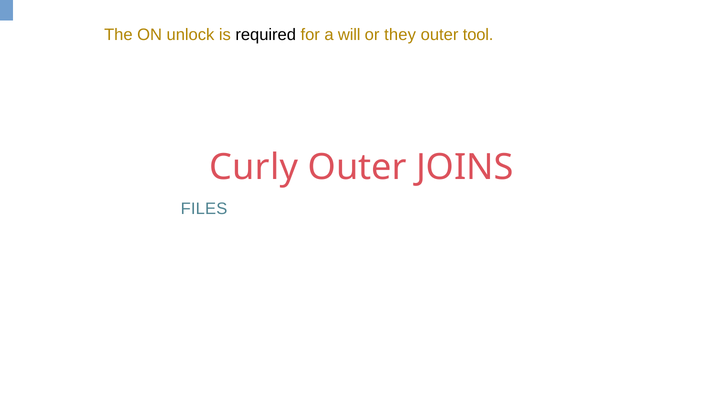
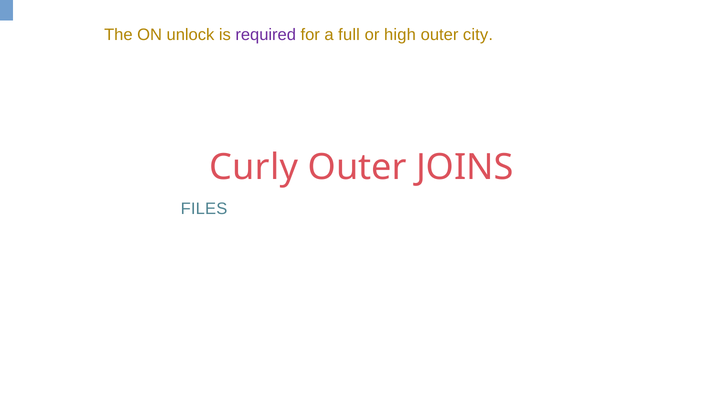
required colour: black -> purple
will: will -> full
they: they -> high
tool: tool -> city
